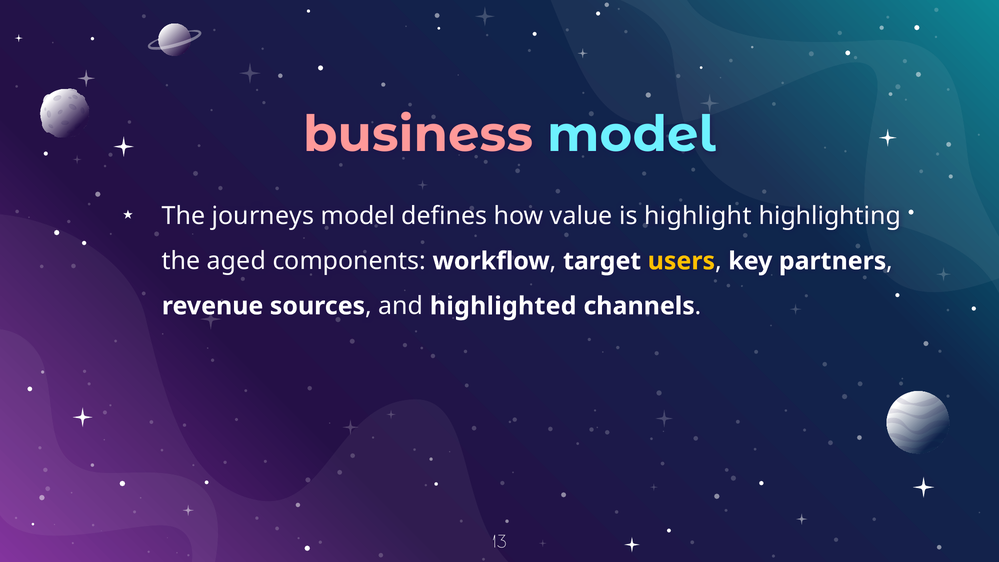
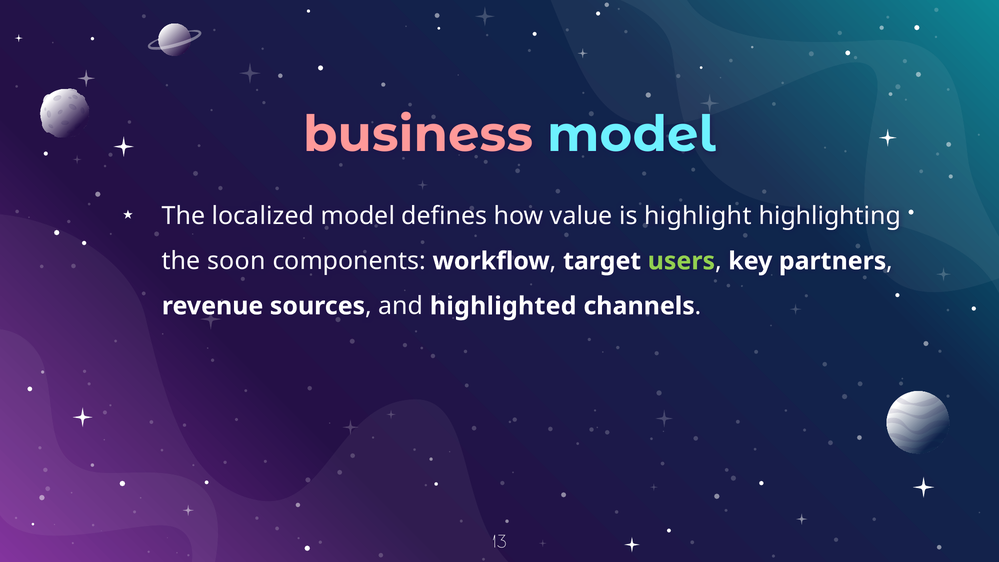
journeys: journeys -> localized
aged: aged -> soon
users colour: yellow -> light green
